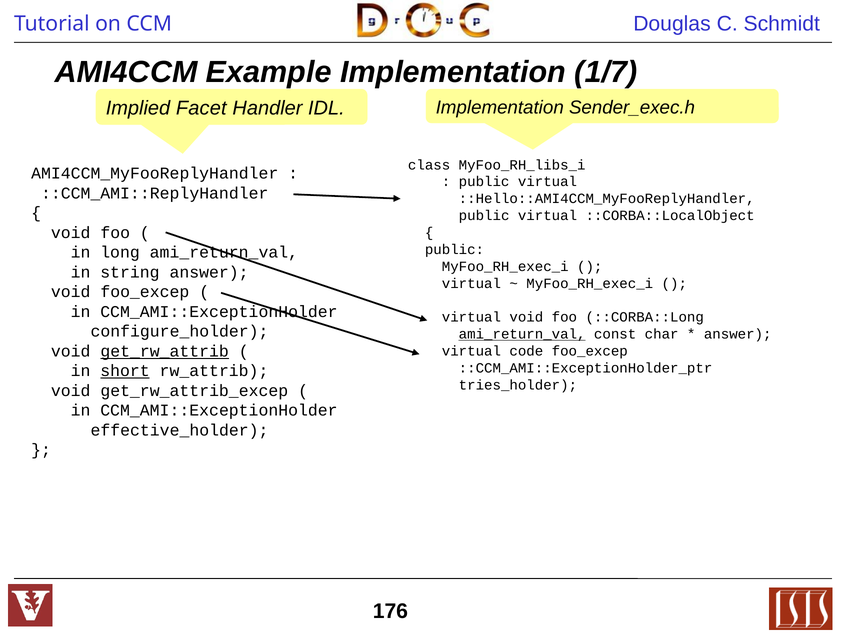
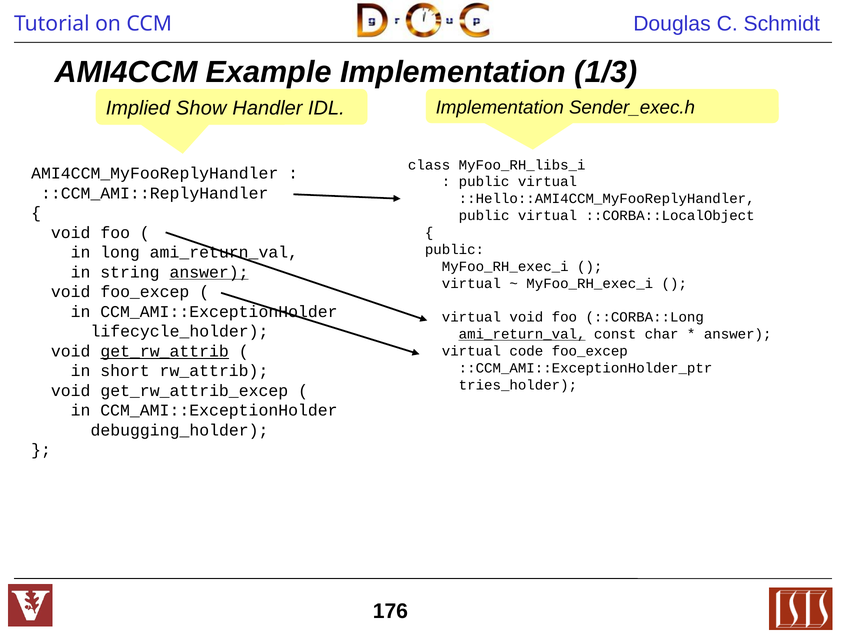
1/7: 1/7 -> 1/3
Facet: Facet -> Show
answer at (209, 272) underline: none -> present
configure_holder: configure_holder -> lifecycle_holder
short underline: present -> none
effective_holder: effective_holder -> debugging_holder
